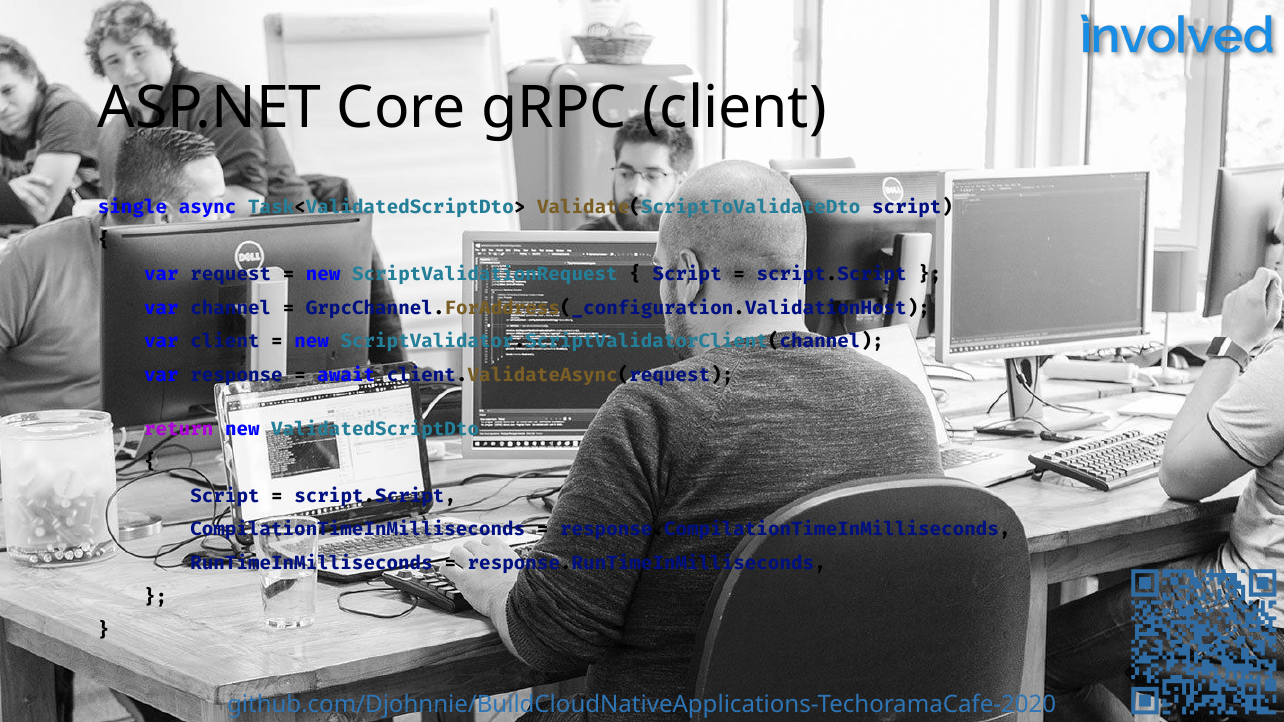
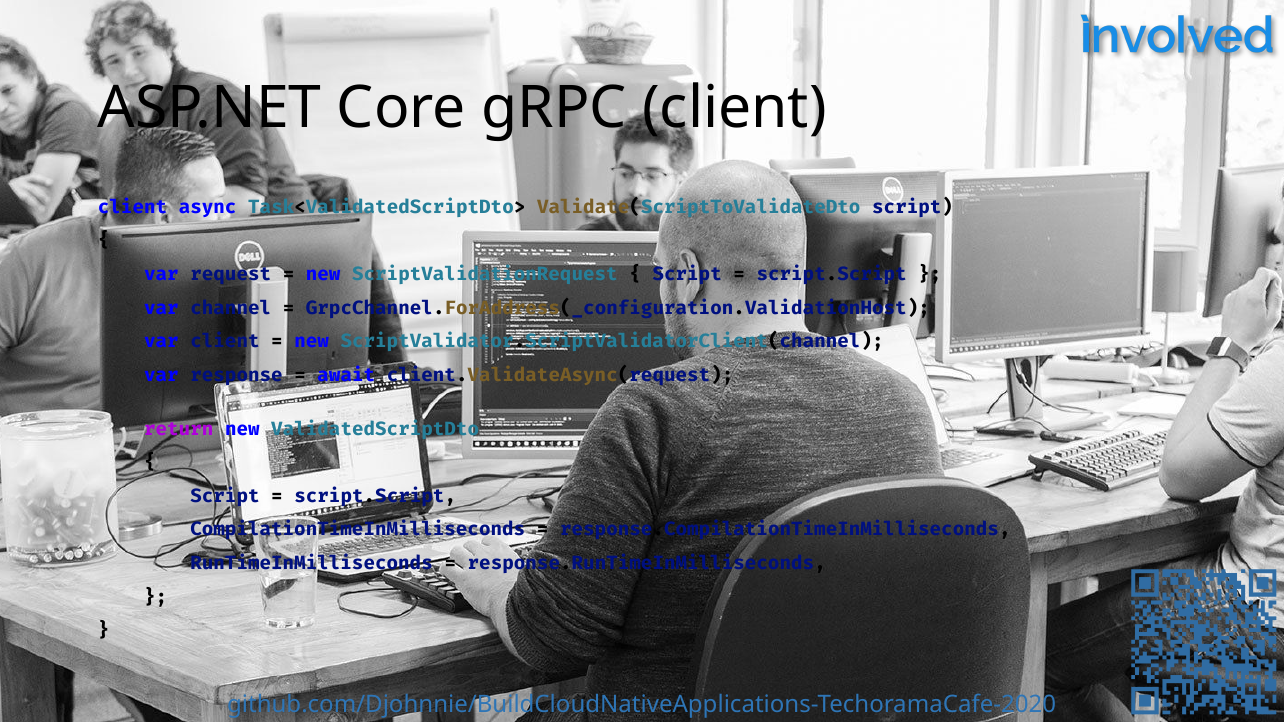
single at (133, 207): single -> client
